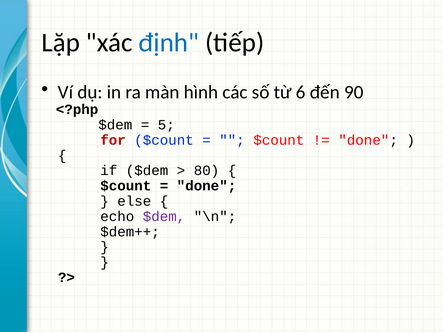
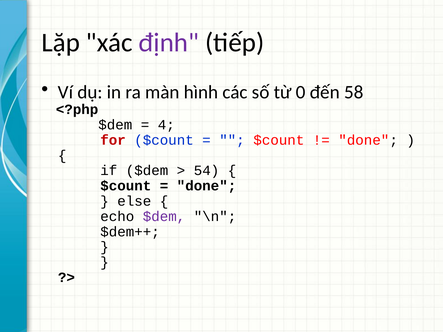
định colour: blue -> purple
6: 6 -> 0
90: 90 -> 58
5: 5 -> 4
80: 80 -> 54
